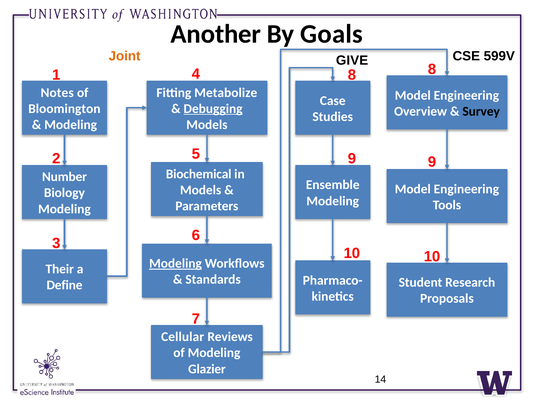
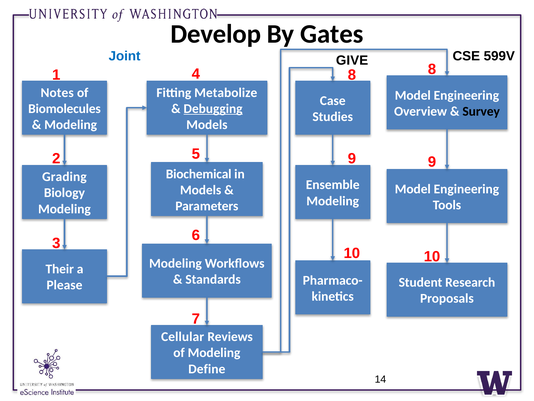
Another: Another -> Develop
Goals: Goals -> Gates
Joint colour: orange -> blue
Bloomington: Bloomington -> Biomolecules
Number: Number -> Grading
Modeling at (175, 263) underline: present -> none
Define: Define -> Please
Glazier: Glazier -> Define
